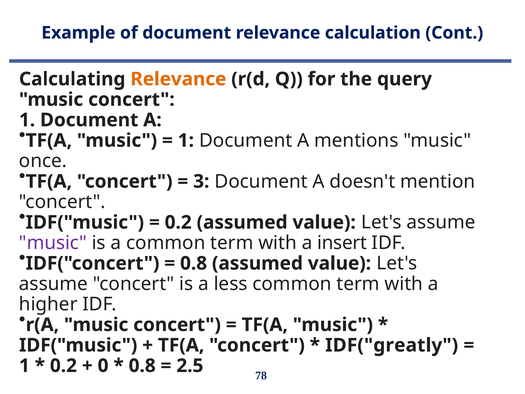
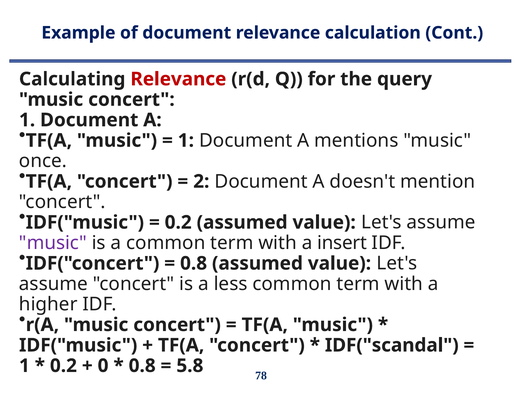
Relevance at (178, 79) colour: orange -> red
3: 3 -> 2
IDF("greatly: IDF("greatly -> IDF("scandal
2.5: 2.5 -> 5.8
